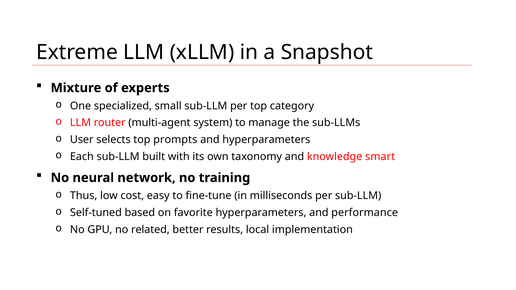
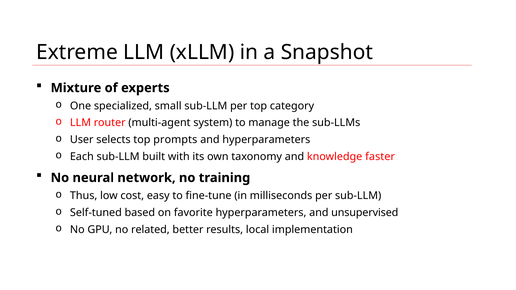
smart: smart -> faster
performance: performance -> unsupervised
